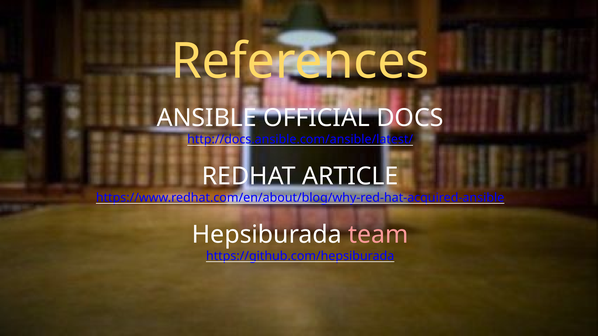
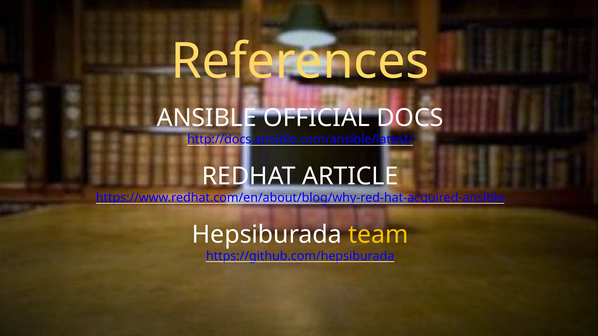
team colour: pink -> yellow
